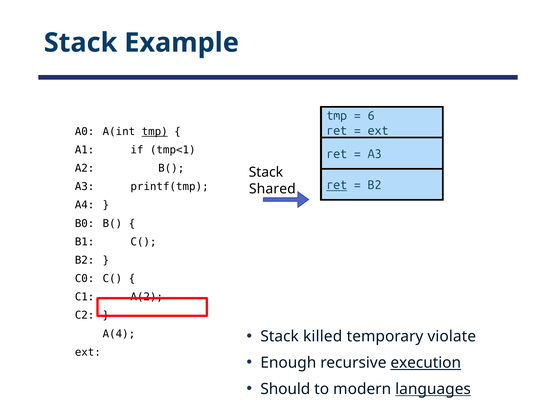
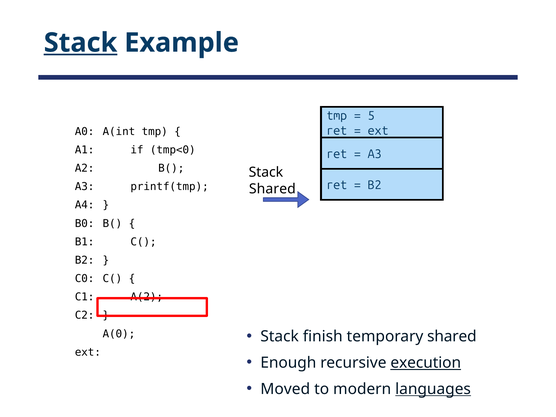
Stack at (81, 43) underline: none -> present
6: 6 -> 5
tmp at (155, 132) underline: present -> none
tmp<1: tmp<1 -> tmp<0
ret at (337, 185) underline: present -> none
killed: killed -> finish
temporary violate: violate -> shared
A(4: A(4 -> A(0
Should: Should -> Moved
